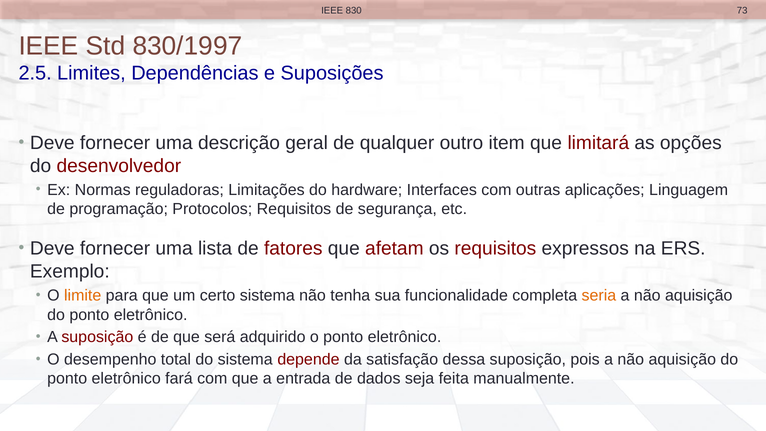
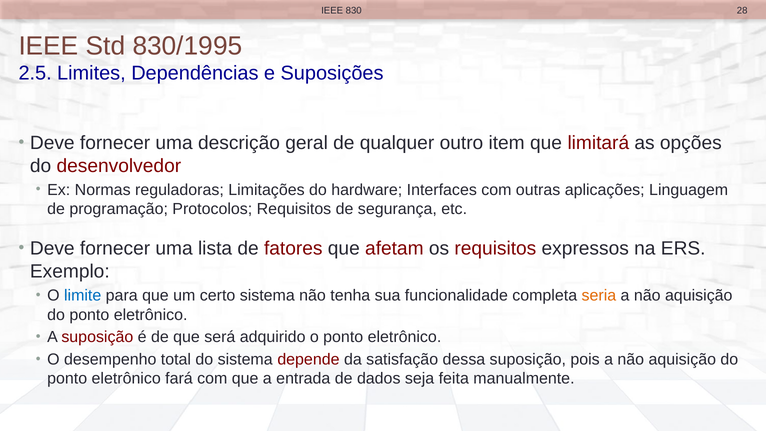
73: 73 -> 28
830/1997: 830/1997 -> 830/1995
limite colour: orange -> blue
